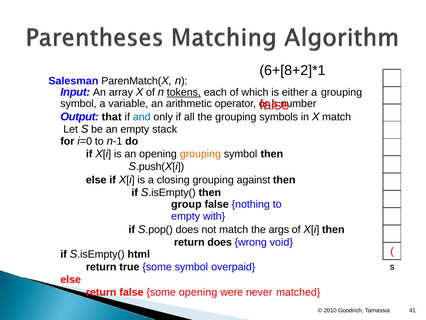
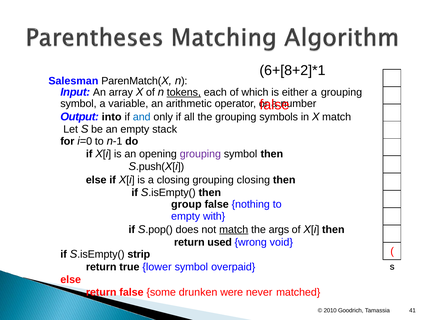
that: that -> into
grouping at (200, 154) colour: orange -> purple
grouping against: against -> closing
match at (234, 229) underline: none -> present
return does: does -> used
html: html -> strip
true some: some -> lower
some opening: opening -> drunken
